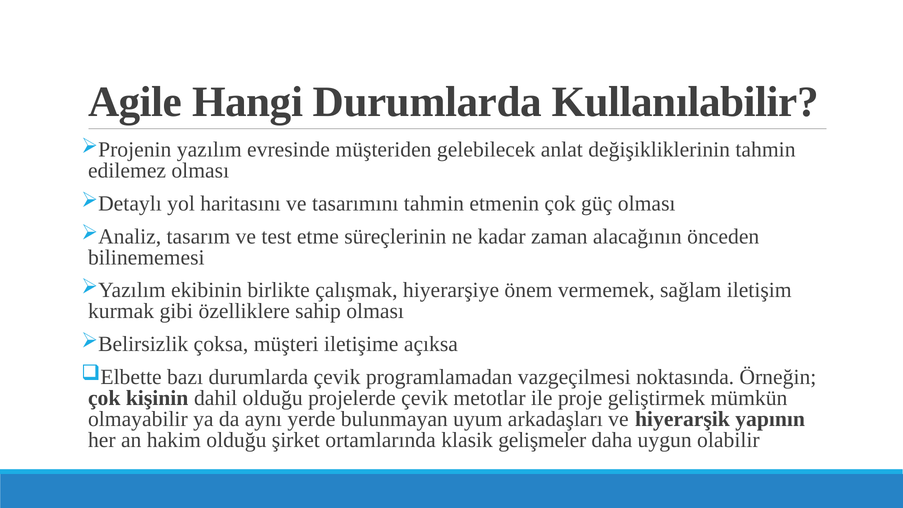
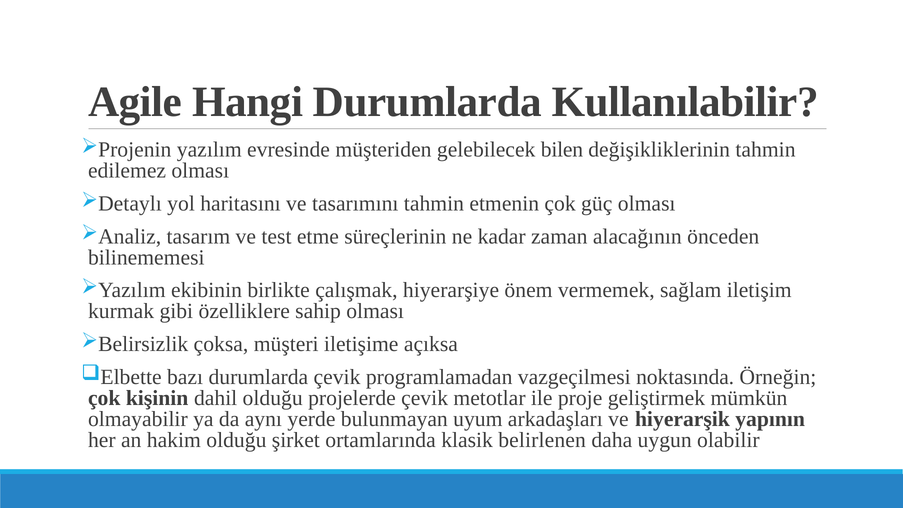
anlat: anlat -> bilen
gelişmeler: gelişmeler -> belirlenen
